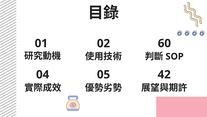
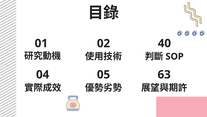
60: 60 -> 40
42: 42 -> 63
